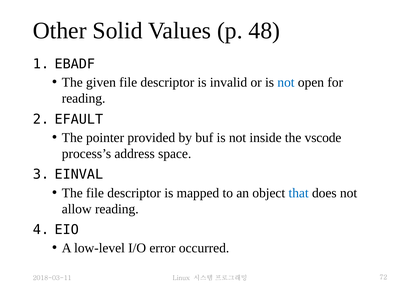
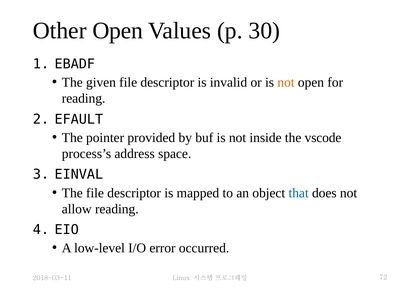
Other Solid: Solid -> Open
48: 48 -> 30
not at (286, 82) colour: blue -> orange
